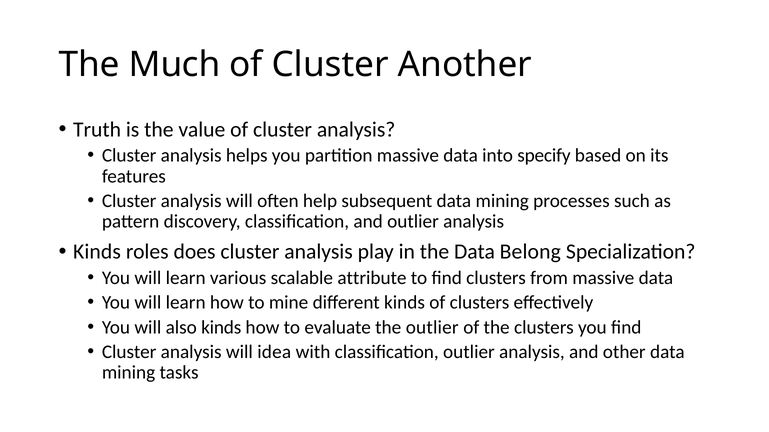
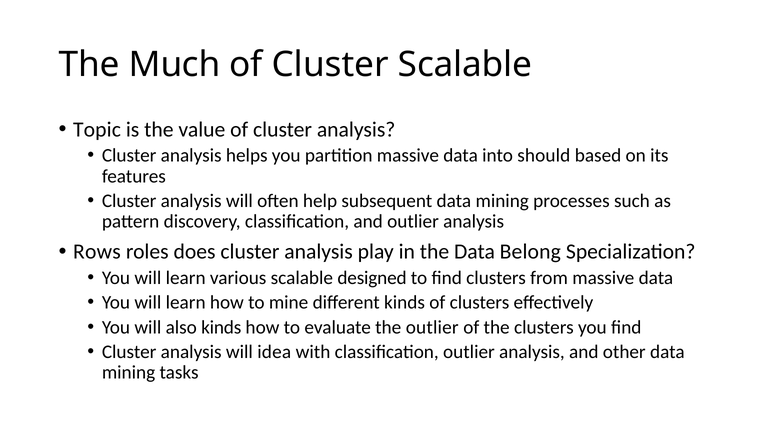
Cluster Another: Another -> Scalable
Truth: Truth -> Topic
specify: specify -> should
Kinds at (97, 252): Kinds -> Rows
attribute: attribute -> designed
